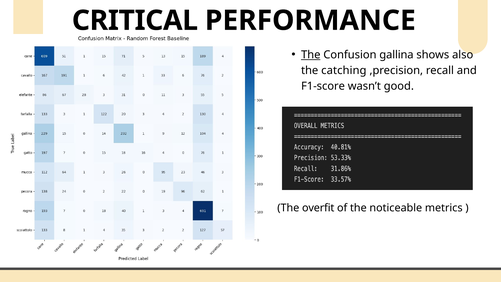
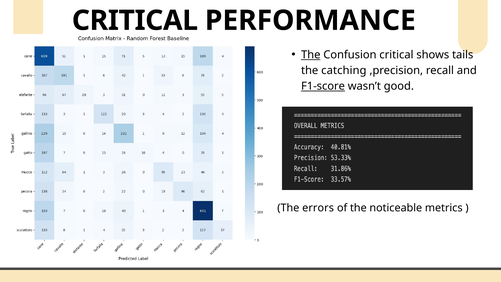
Confusion gallina: gallina -> critical
also: also -> tails
F1-score underline: none -> present
overfit: overfit -> errors
